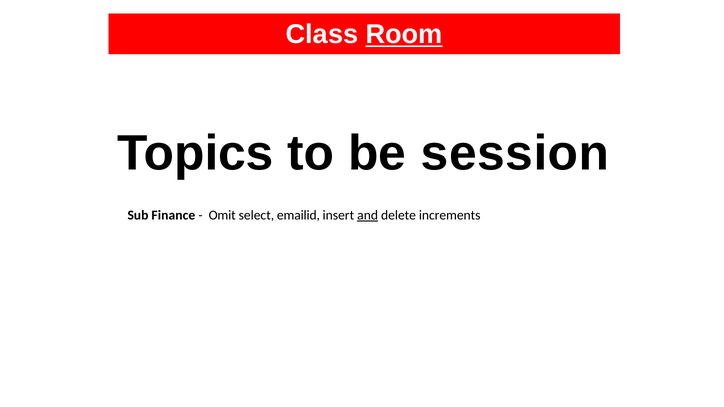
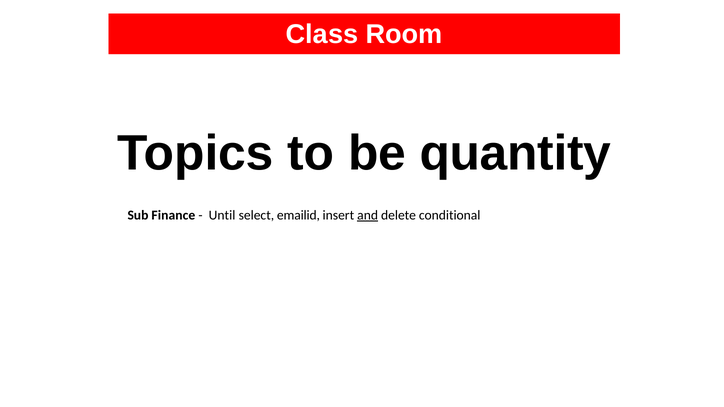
Room underline: present -> none
session: session -> quantity
Omit: Omit -> Until
increments: increments -> conditional
